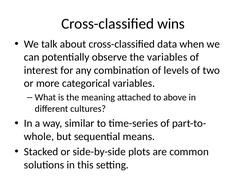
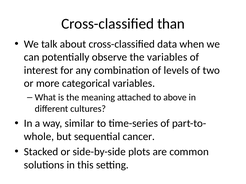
wins: wins -> than
means: means -> cancer
